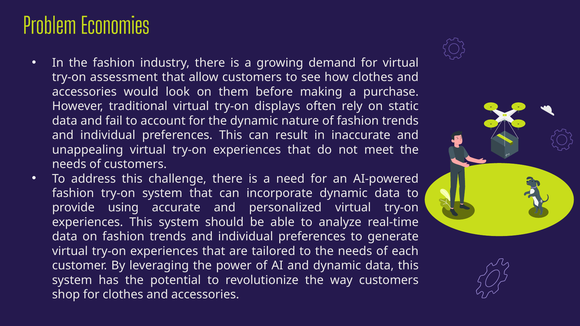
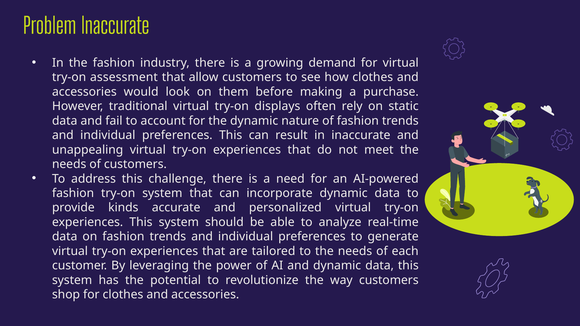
Problem Economies: Economies -> Inaccurate
using: using -> kinds
